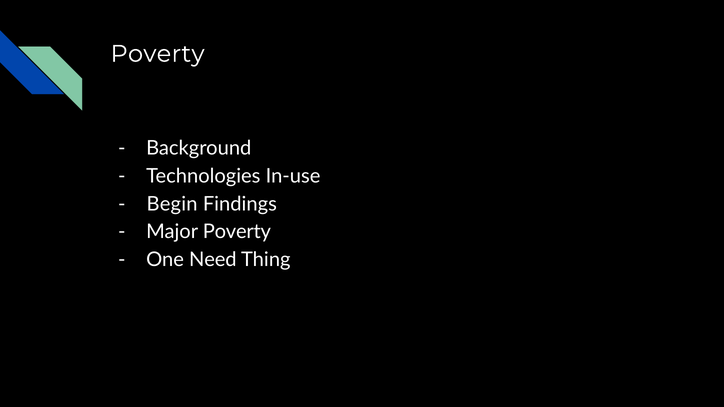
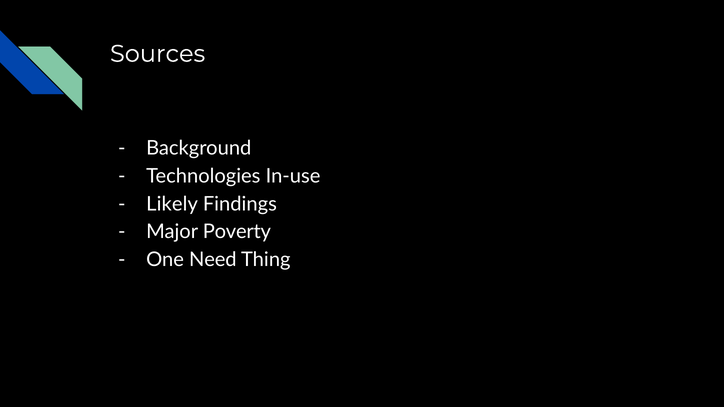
Poverty at (157, 54): Poverty -> Sources
Begin: Begin -> Likely
